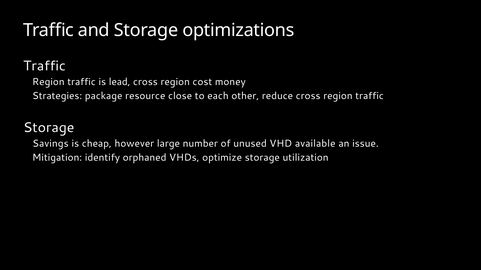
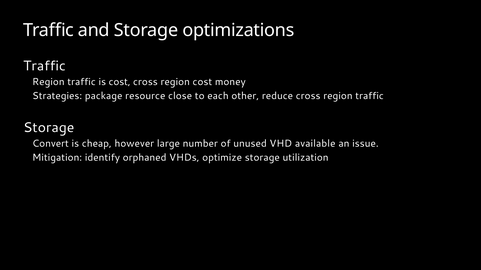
is lead: lead -> cost
Savings: Savings -> Convert
